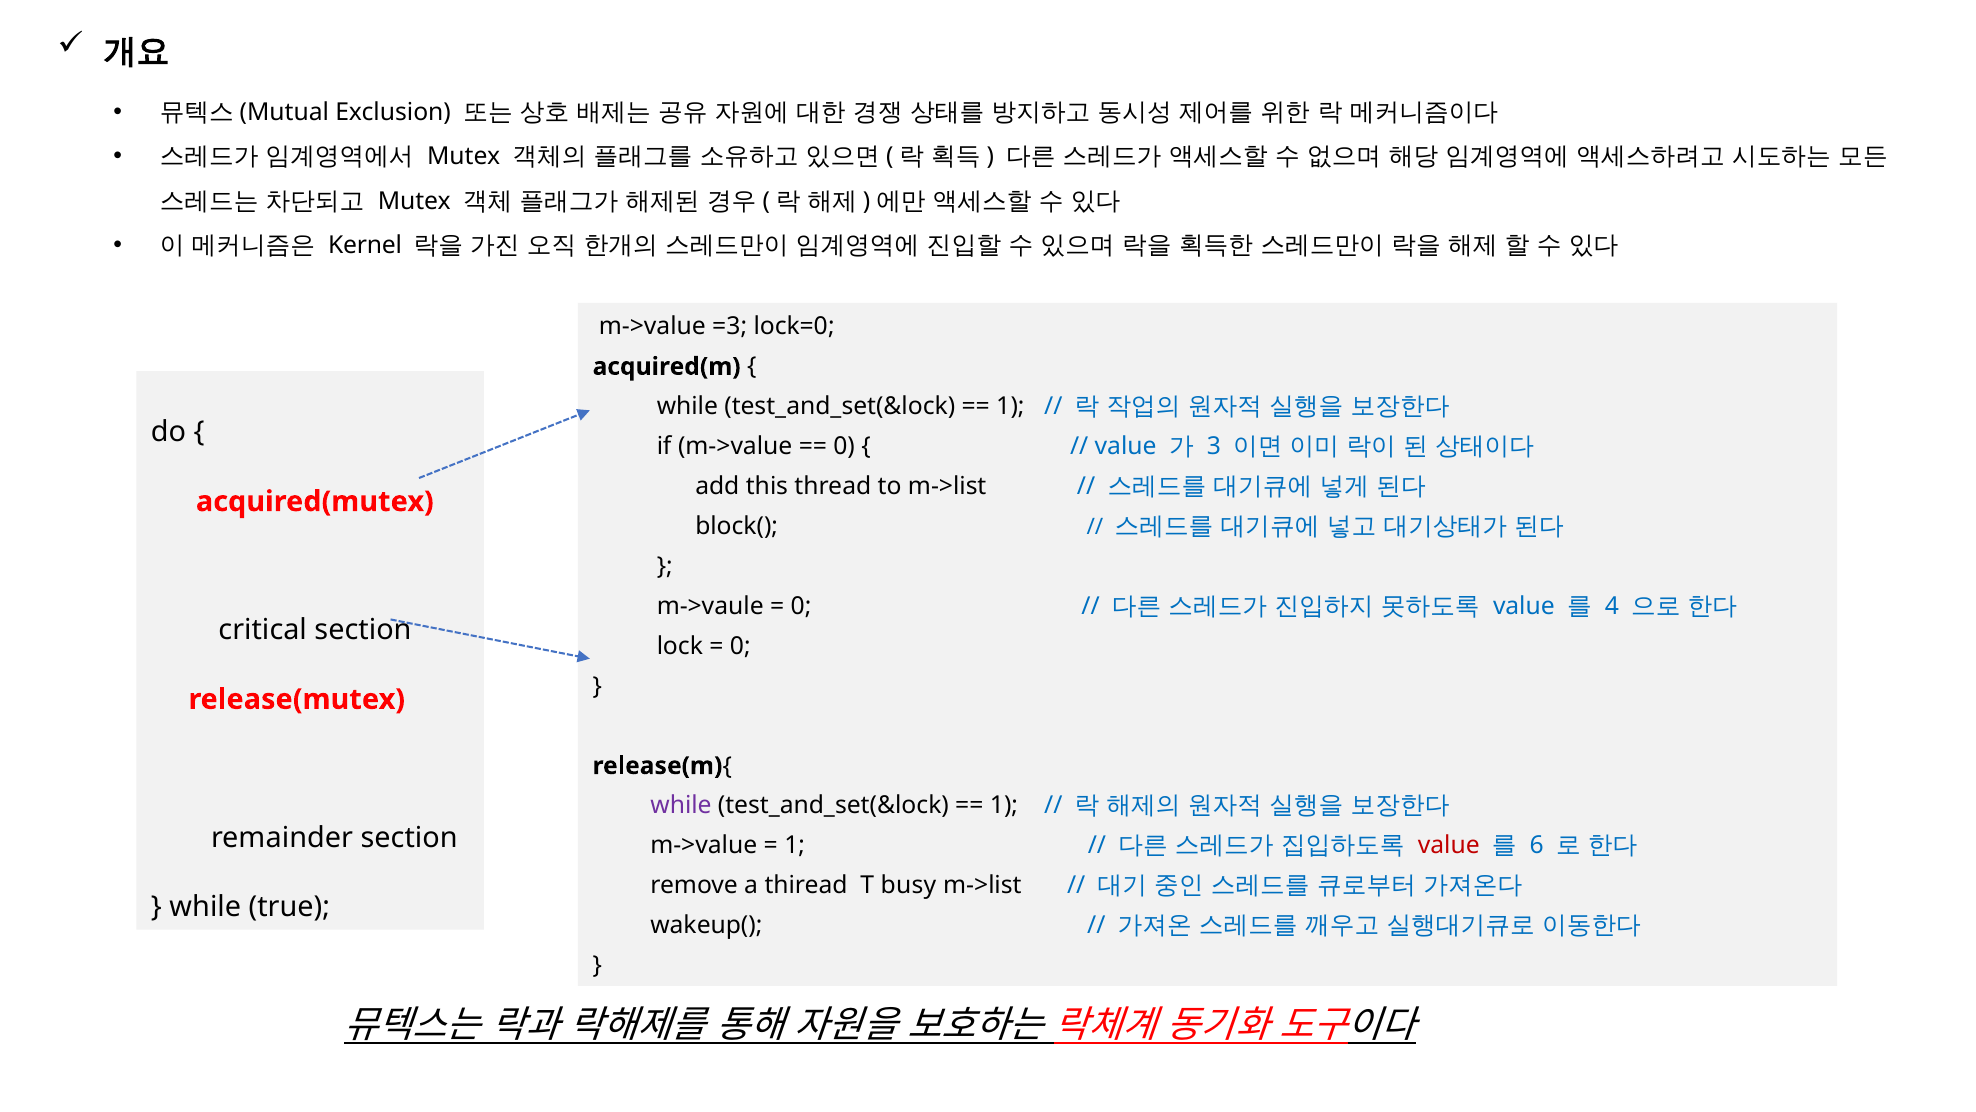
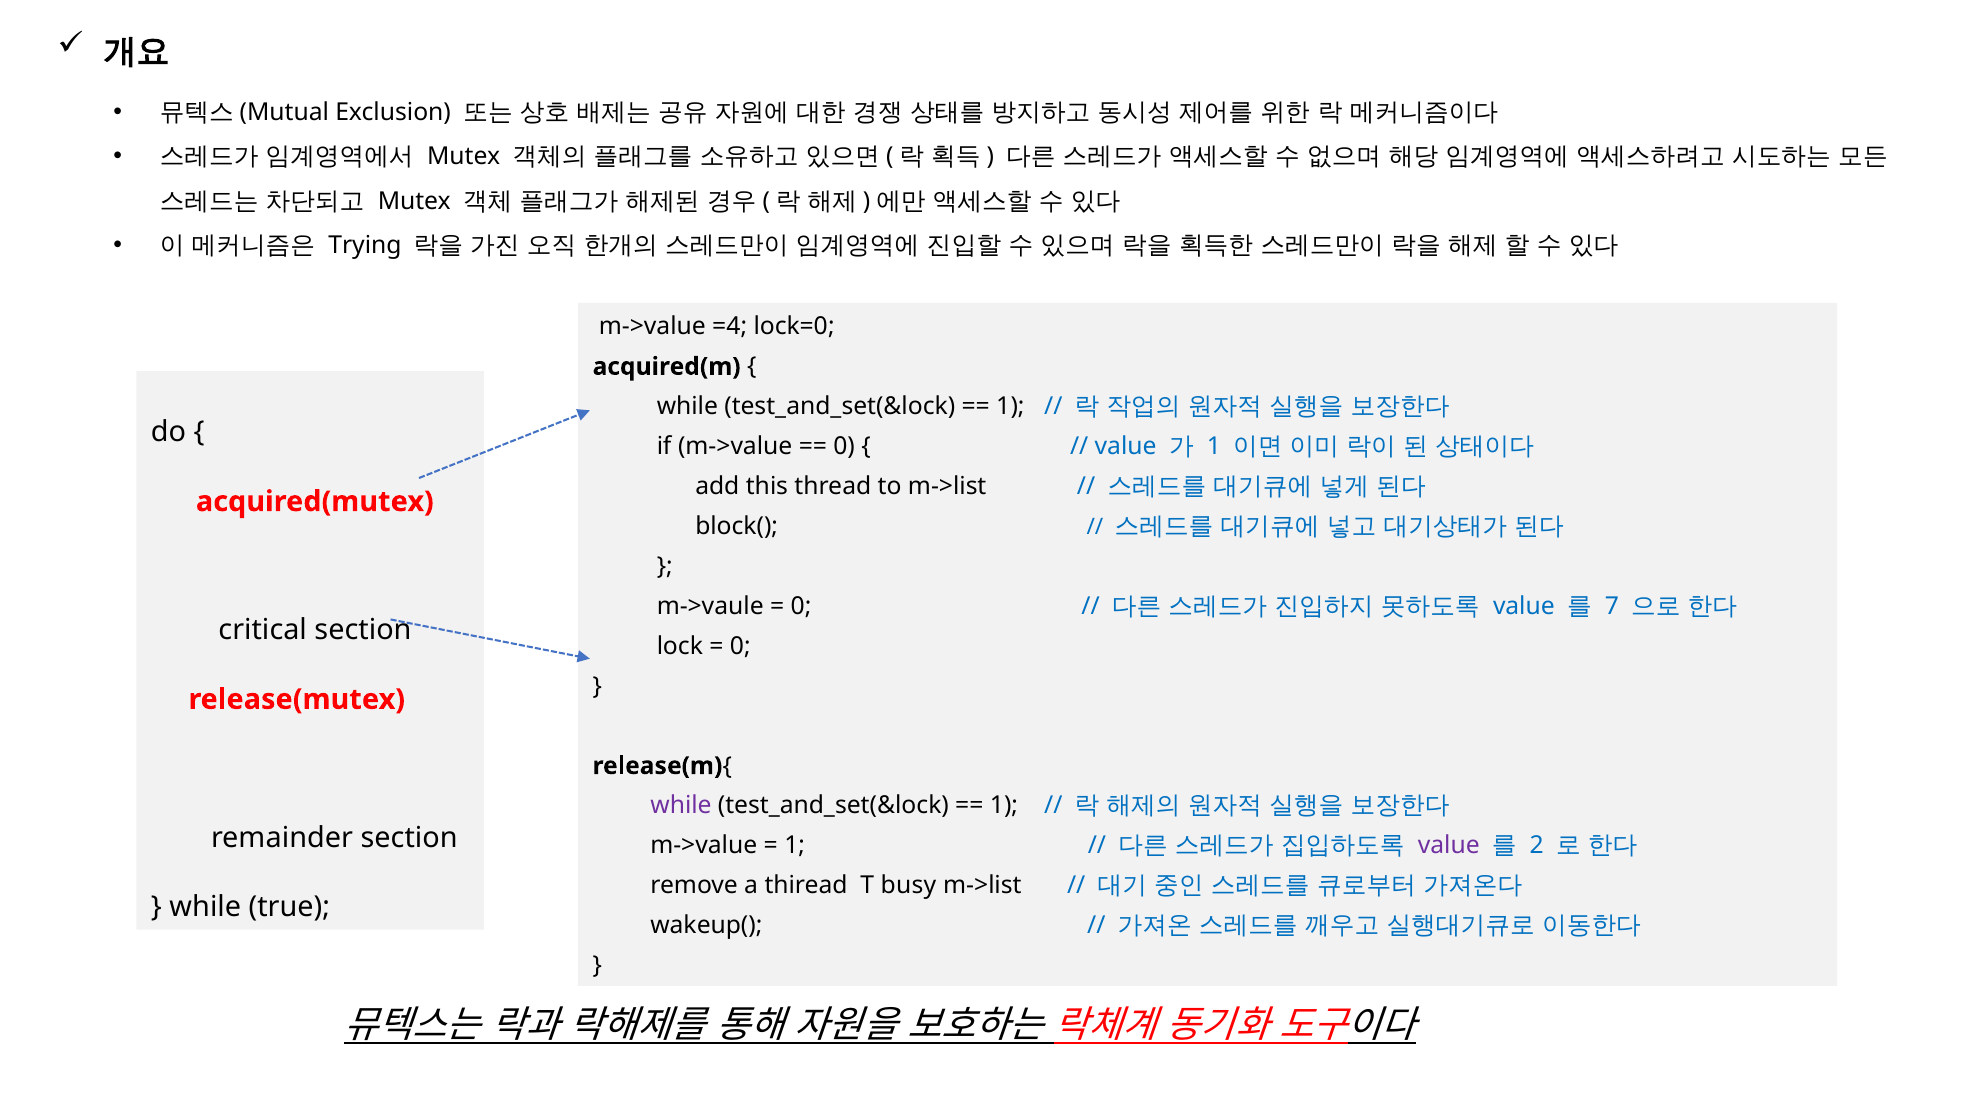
Kernel: Kernel -> Trying
=3: =3 -> =4
3 at (1214, 446): 3 -> 1
4: 4 -> 7
value at (1449, 845) colour: red -> purple
6: 6 -> 2
